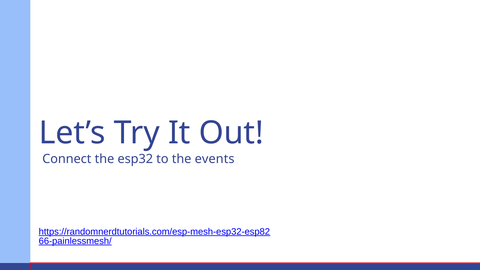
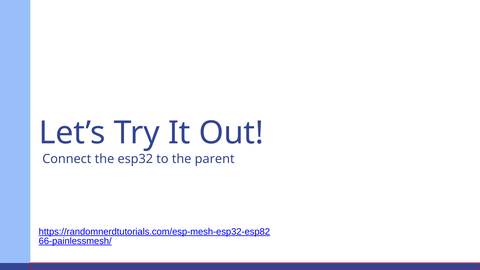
events: events -> parent
